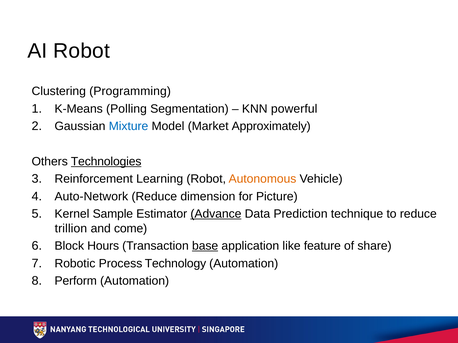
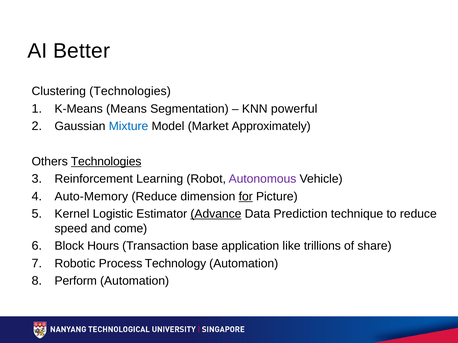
AI Robot: Robot -> Better
Clustering Programming: Programming -> Technologies
Polling: Polling -> Means
Autonomous colour: orange -> purple
Auto-Network: Auto-Network -> Auto-Memory
for underline: none -> present
Sample: Sample -> Logistic
trillion: trillion -> speed
base underline: present -> none
feature: feature -> trillions
